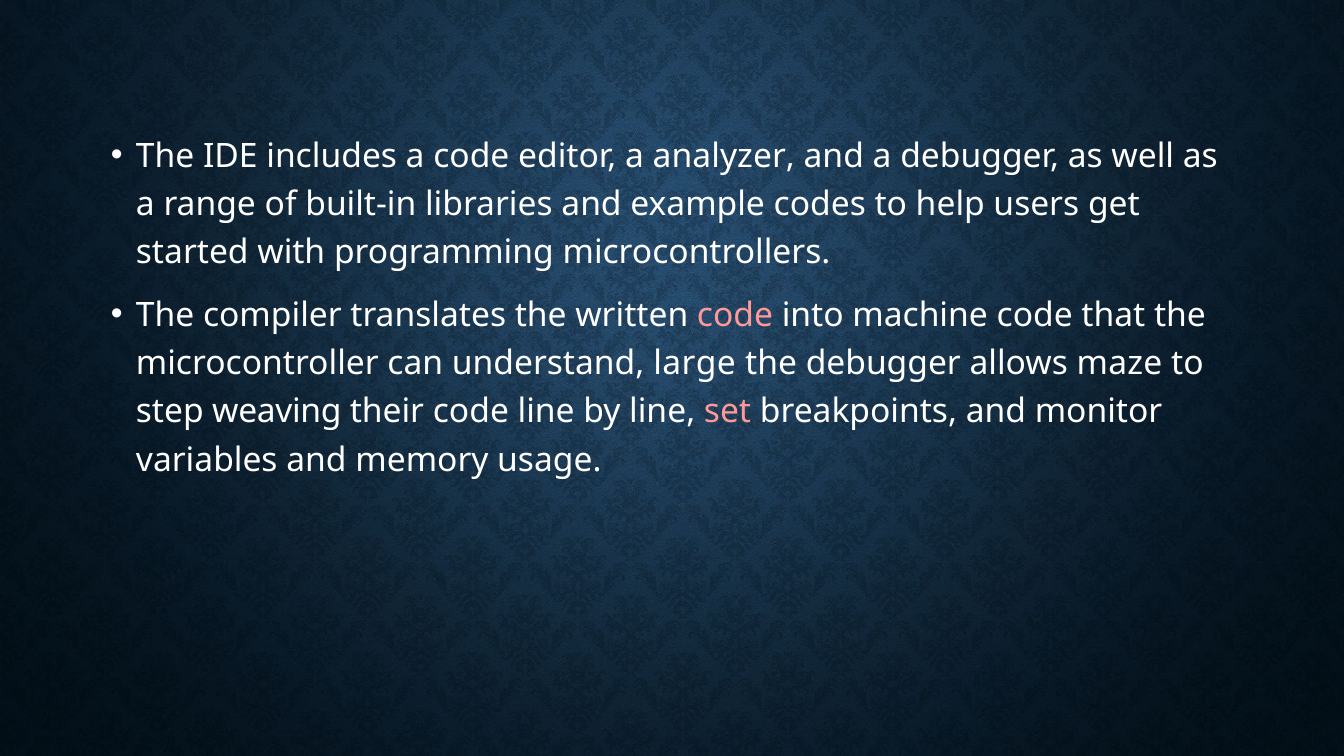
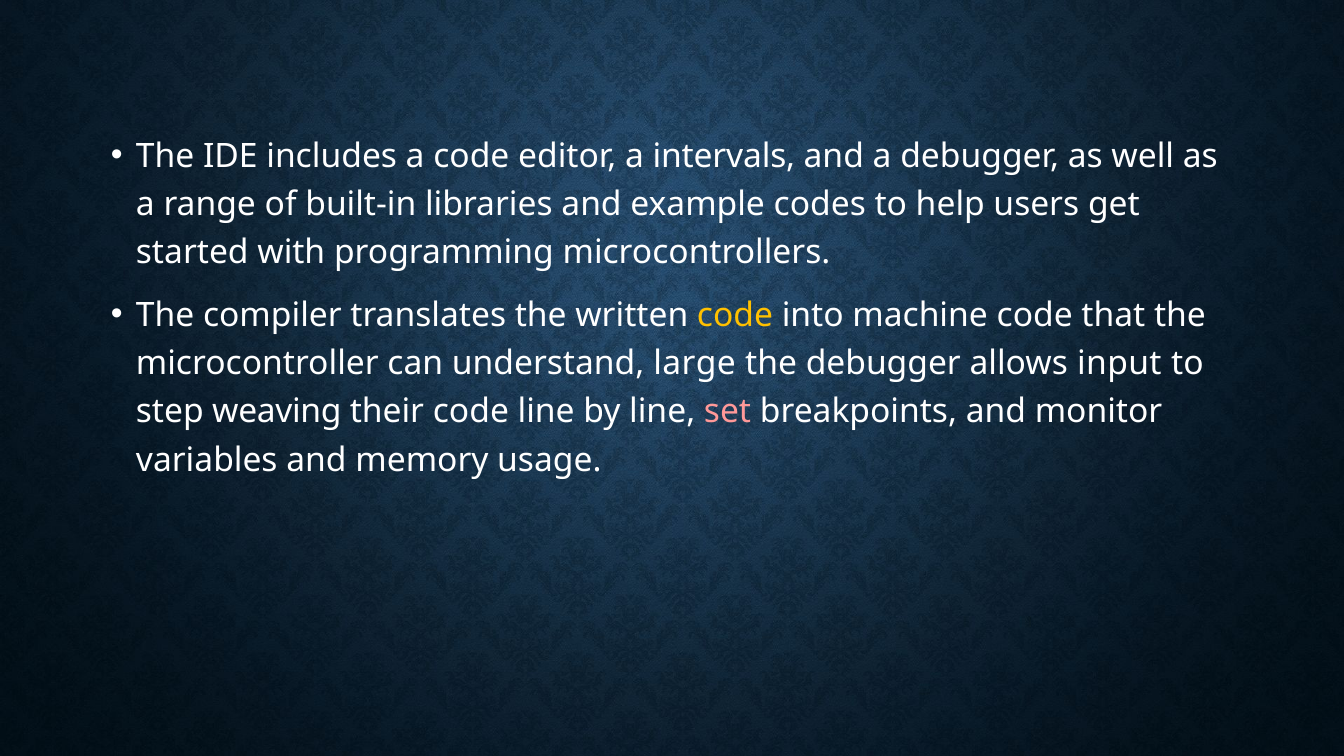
analyzer: analyzer -> intervals
code at (735, 315) colour: pink -> yellow
maze: maze -> input
